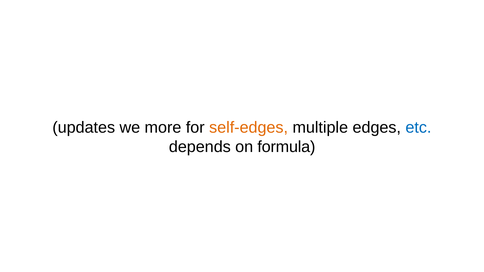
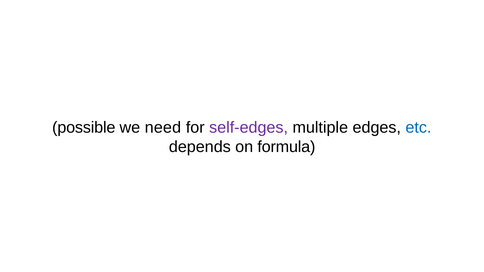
updates: updates -> possible
more: more -> need
self-edges colour: orange -> purple
